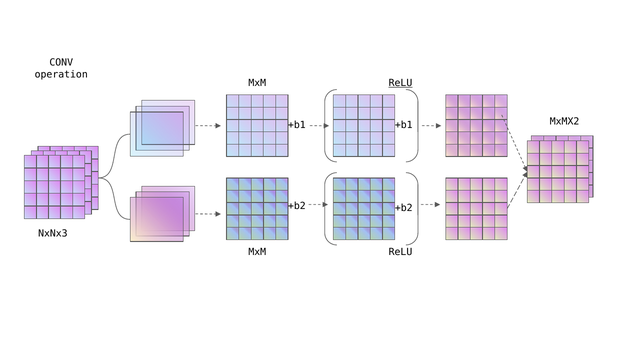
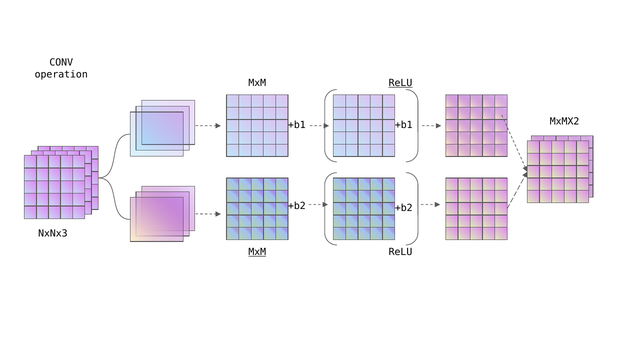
MxM at (257, 252) underline: none -> present
